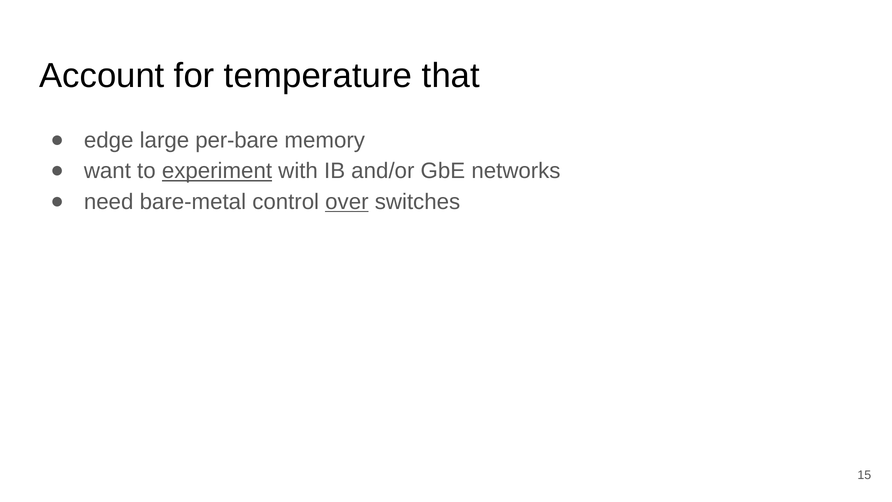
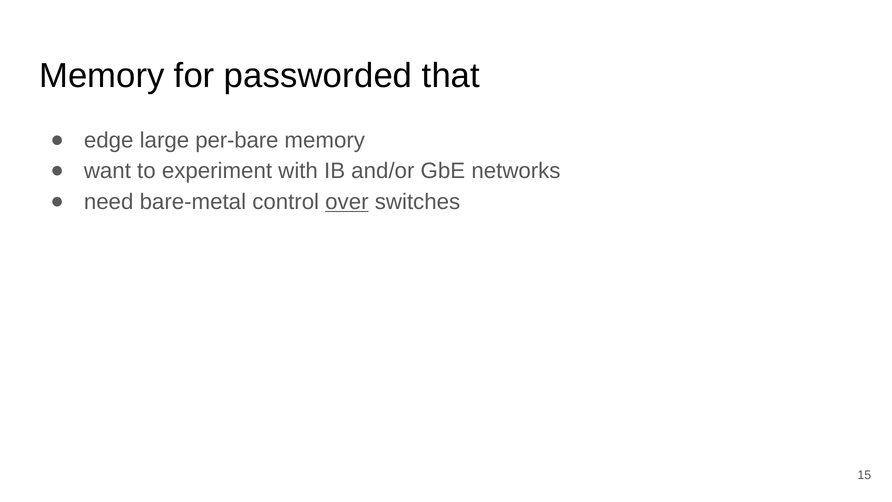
Account at (102, 76): Account -> Memory
temperature: temperature -> passworded
experiment underline: present -> none
